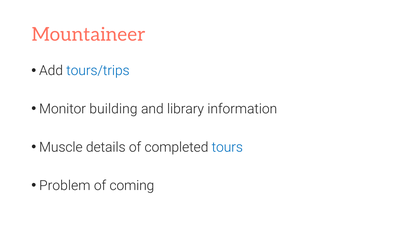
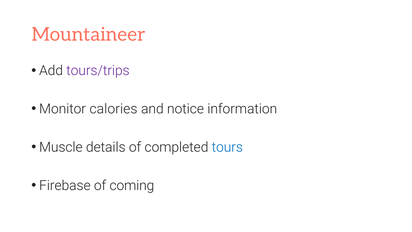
tours/trips colour: blue -> purple
building: building -> calories
library: library -> notice
Problem: Problem -> Firebase
